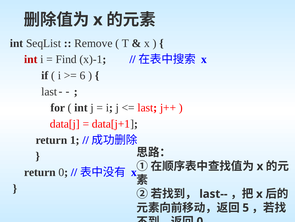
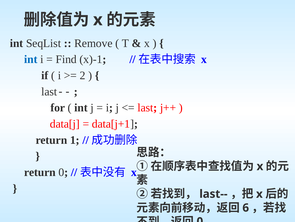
int at (31, 59) colour: red -> blue
6: 6 -> 2
5: 5 -> 6
